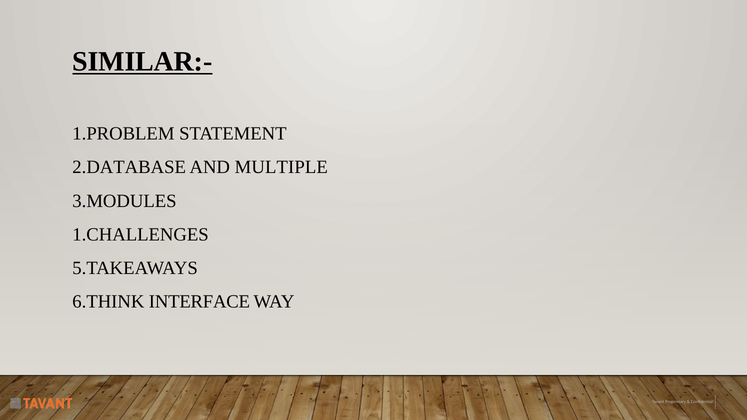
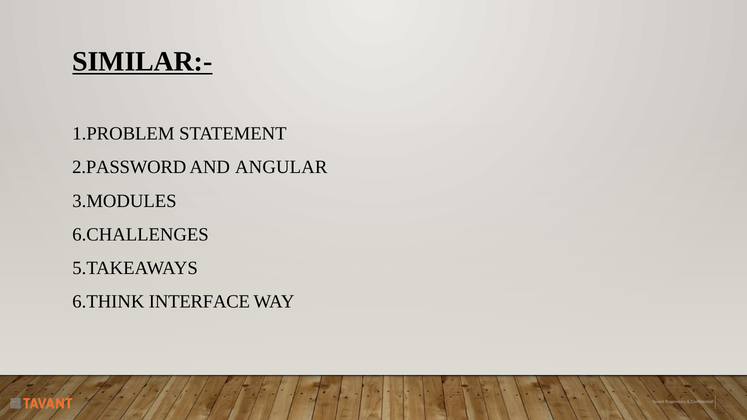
2.DATABASE: 2.DATABASE -> 2.PASSWORD
MULTIPLE: MULTIPLE -> ANGULAR
1.CHALLENGES: 1.CHALLENGES -> 6.CHALLENGES
